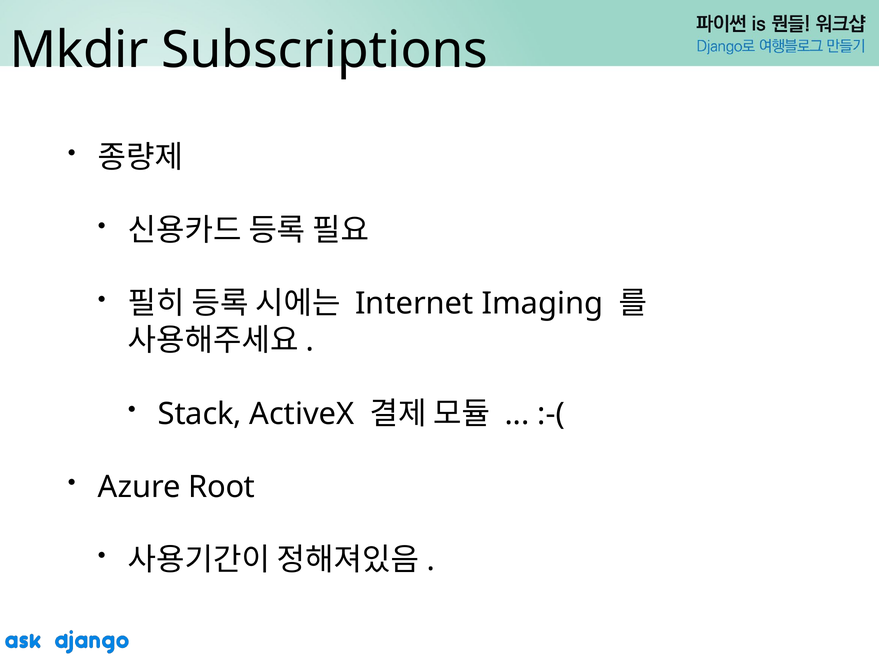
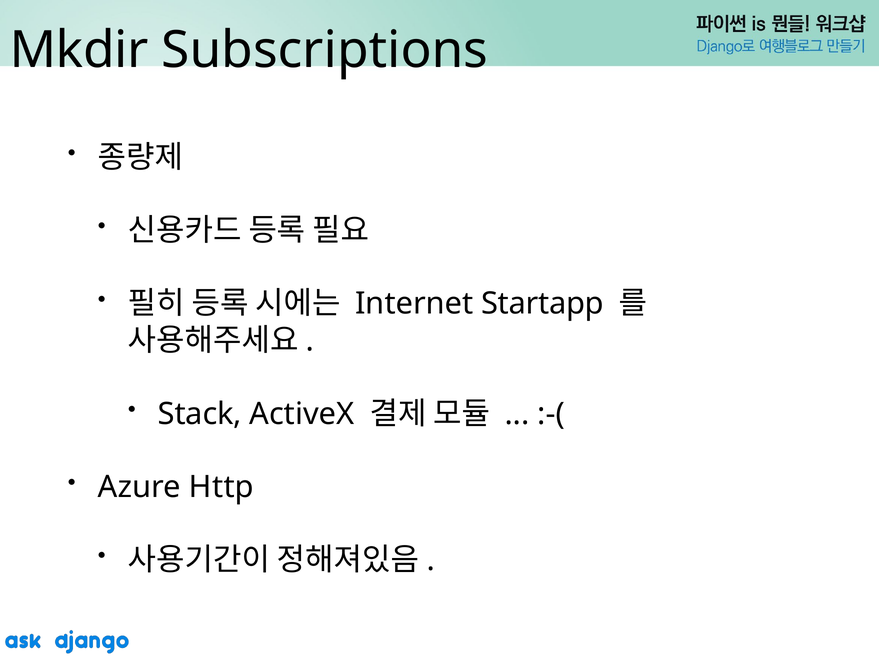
Imaging: Imaging -> Startapp
Root: Root -> Http
